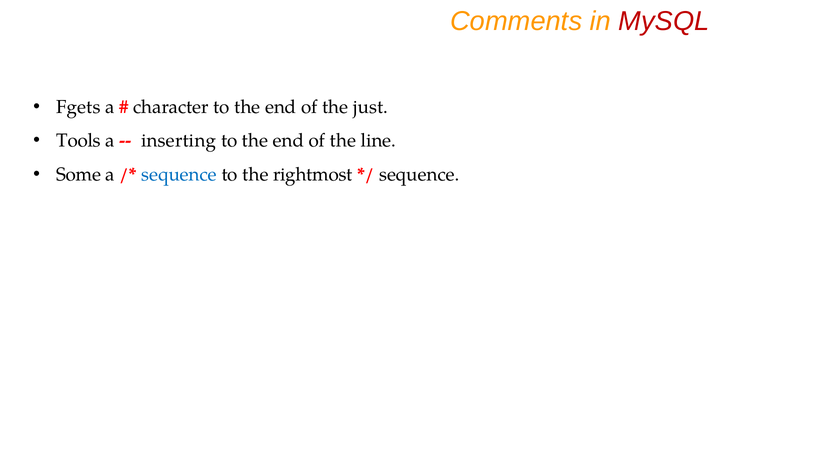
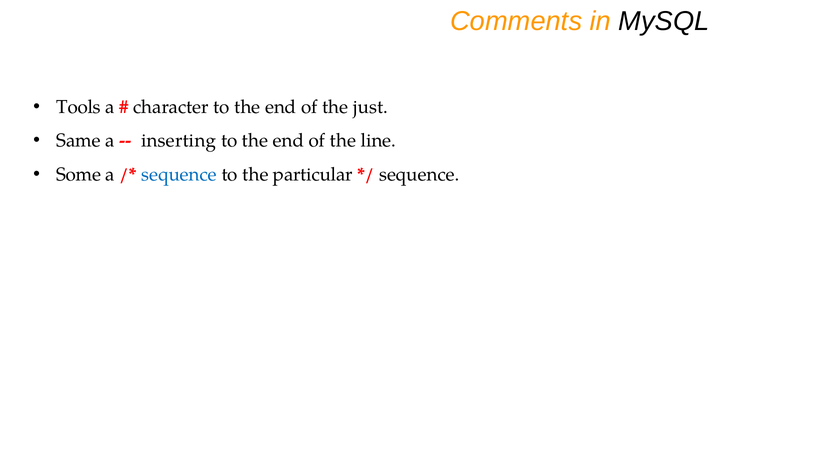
MySQL colour: red -> black
Fgets: Fgets -> Tools
Tools: Tools -> Same
rightmost: rightmost -> particular
